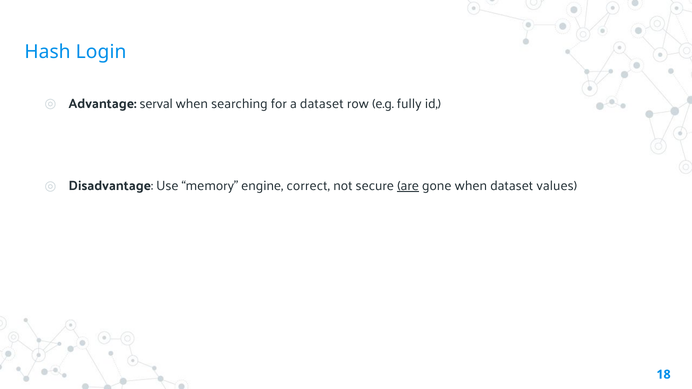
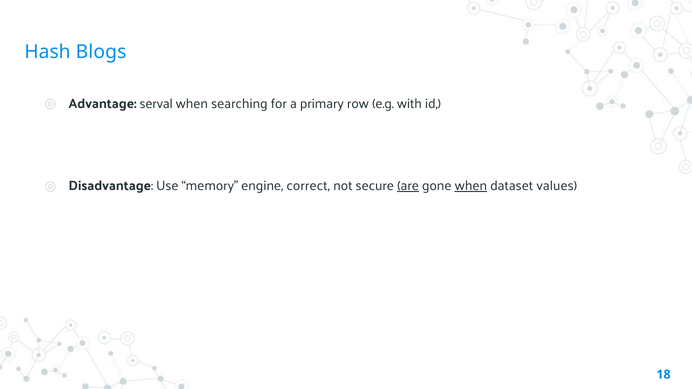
Login: Login -> Blogs
a dataset: dataset -> primary
fully: fully -> with
when at (471, 186) underline: none -> present
